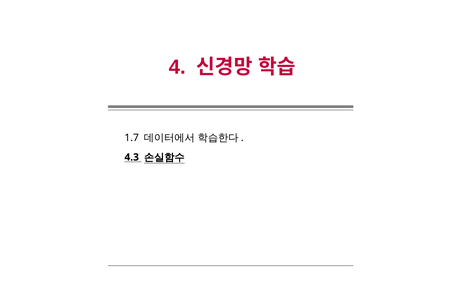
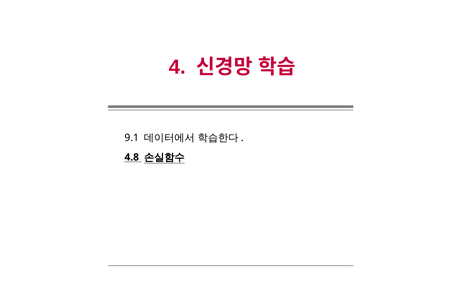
1.7: 1.7 -> 9.1
4.3: 4.3 -> 4.8
